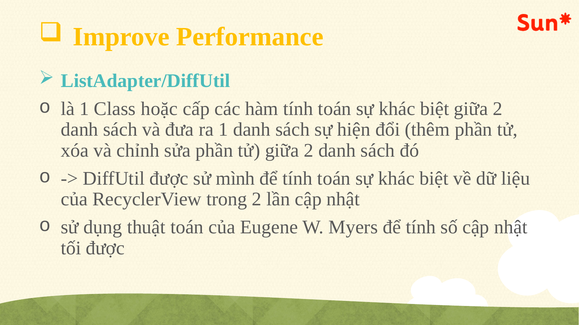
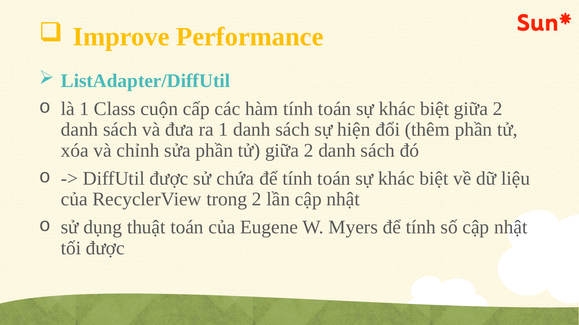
hoặc: hoặc -> cuộn
mình: mình -> chứa
